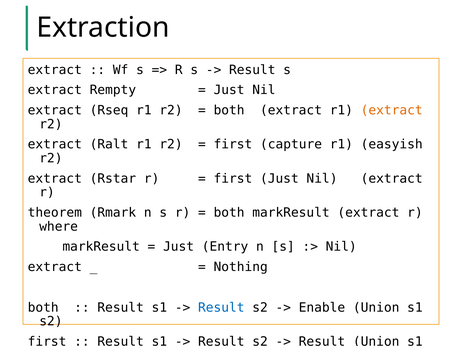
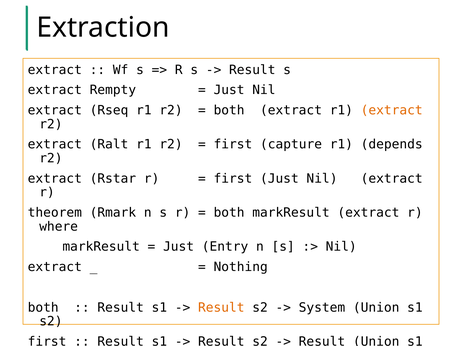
easyish: easyish -> depends
Result at (221, 308) colour: blue -> orange
Enable: Enable -> System
